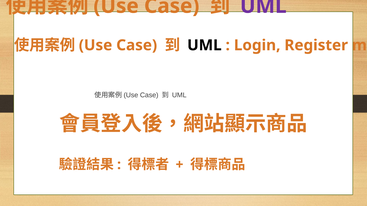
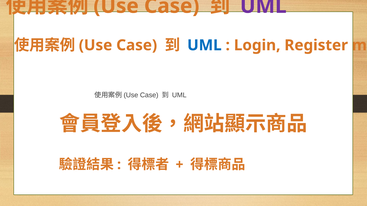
UML at (204, 45) colour: black -> blue
